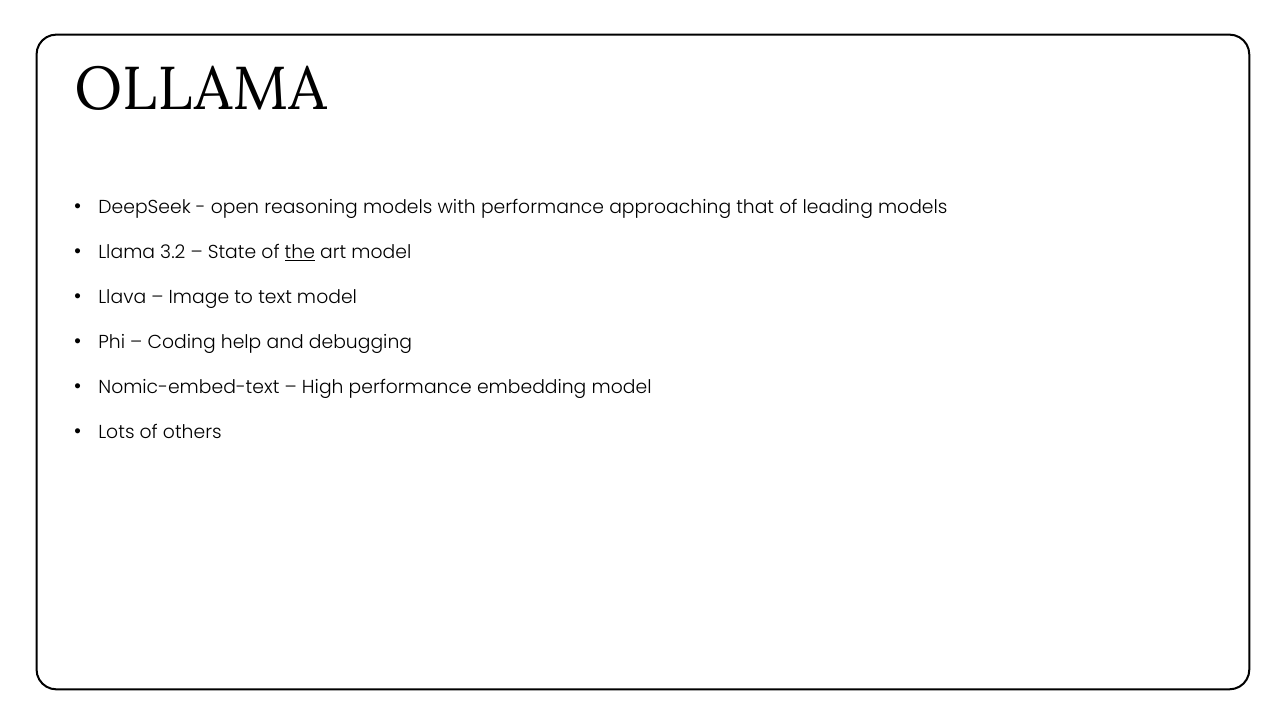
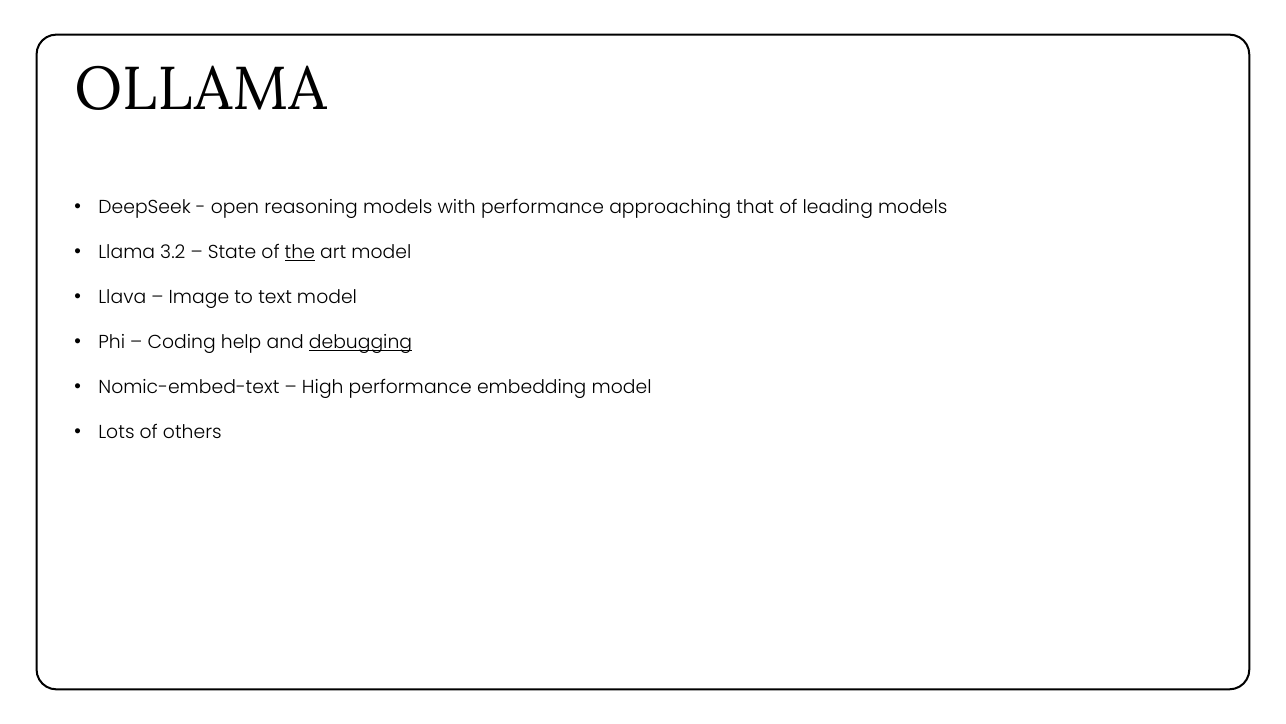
debugging underline: none -> present
